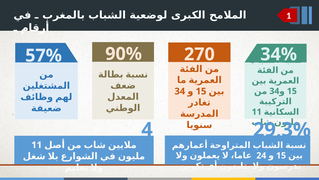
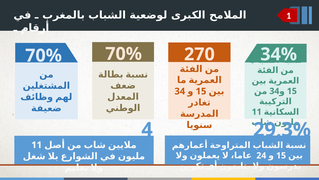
90% at (124, 54): 90% -> 70%
57% at (44, 55): 57% -> 70%
